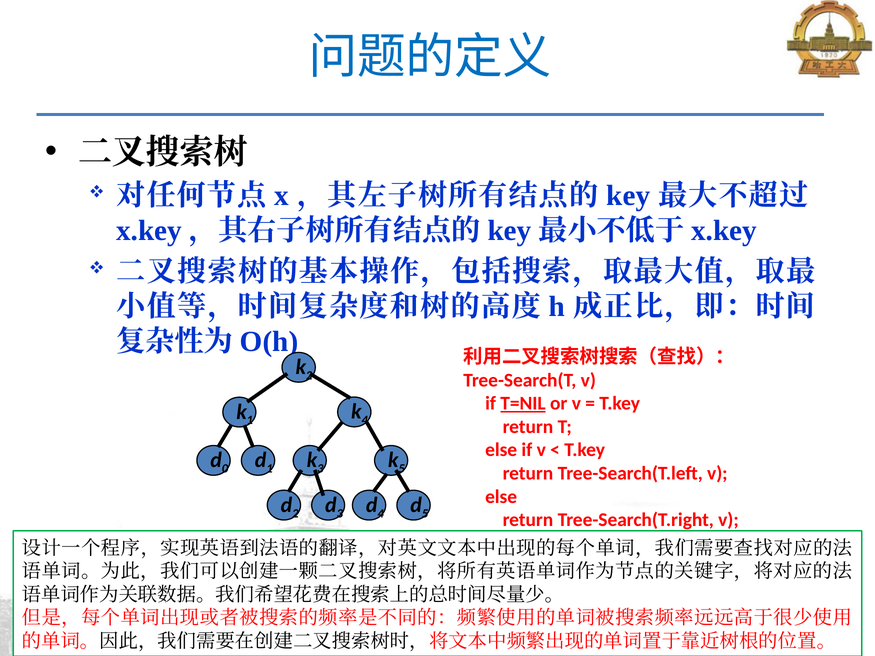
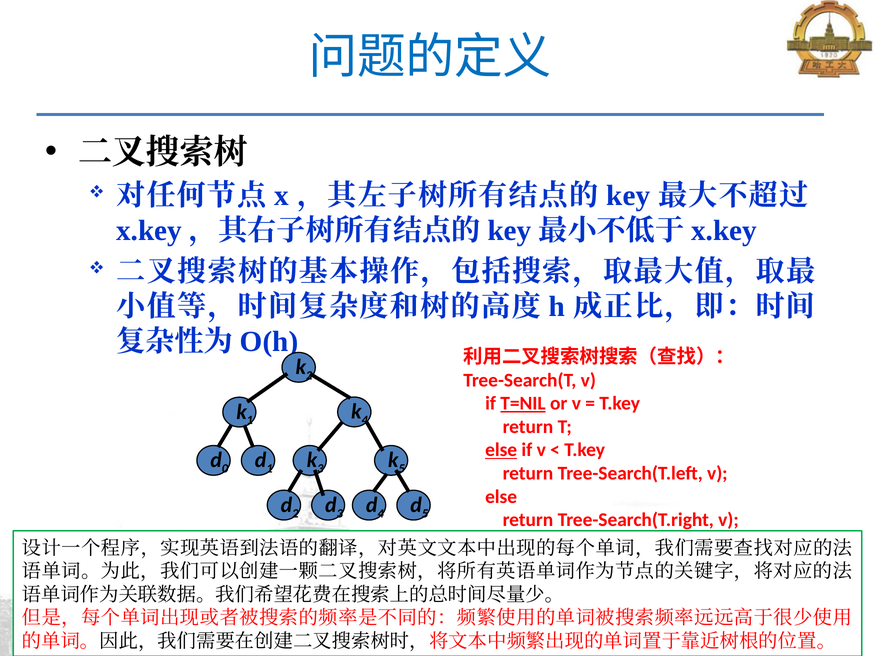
else at (501, 450) underline: none -> present
